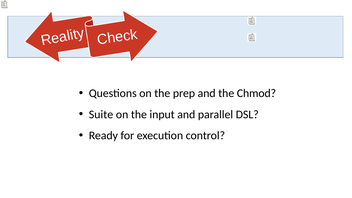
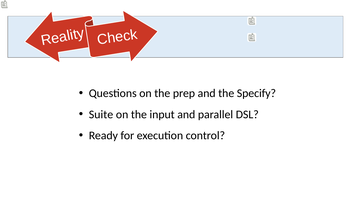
Chmod: Chmod -> Specify
